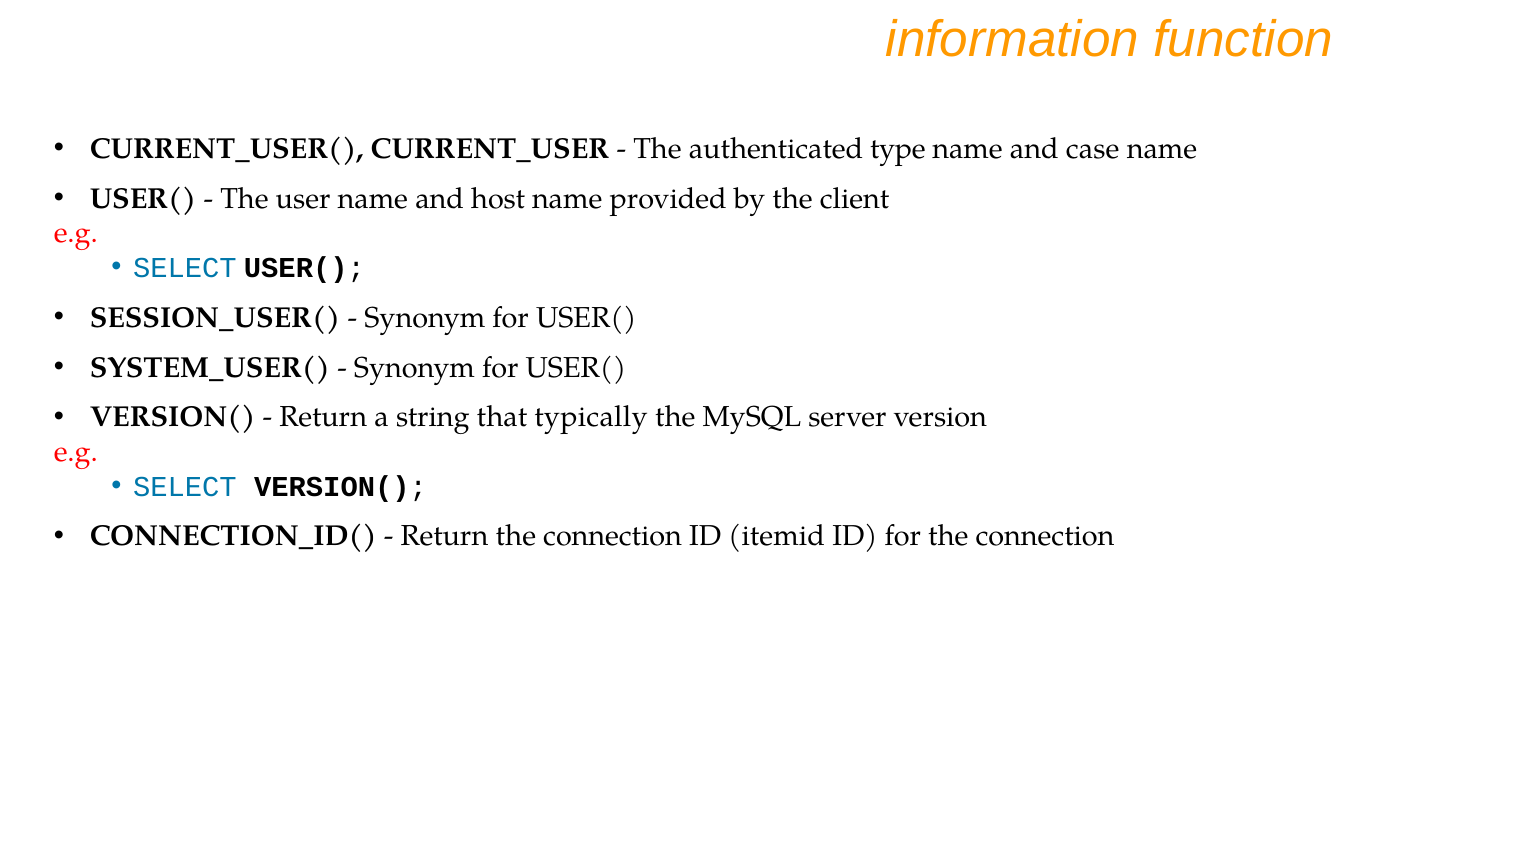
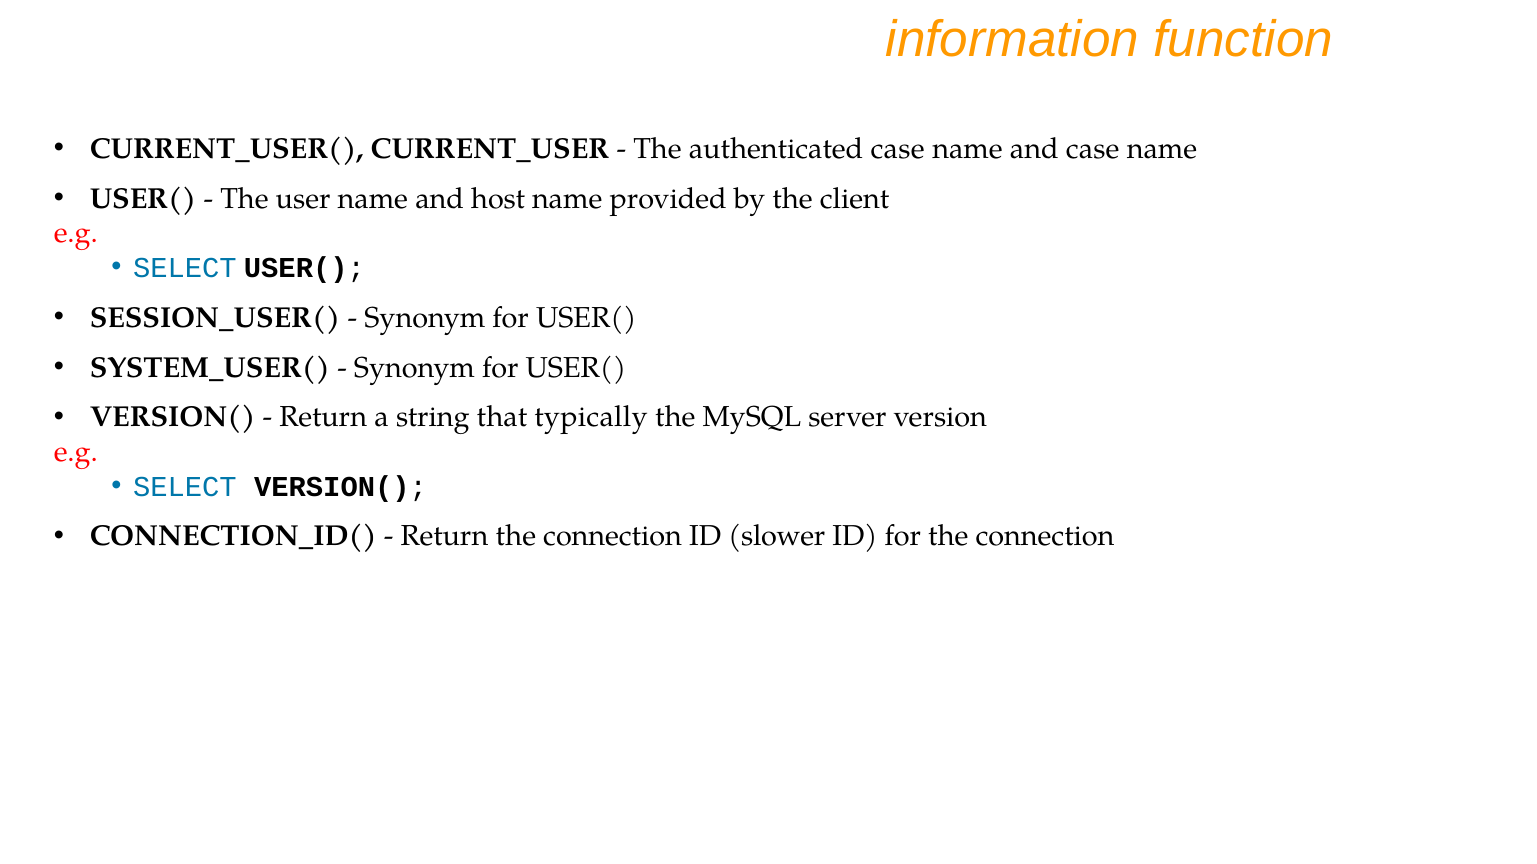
authenticated type: type -> case
itemid: itemid -> slower
